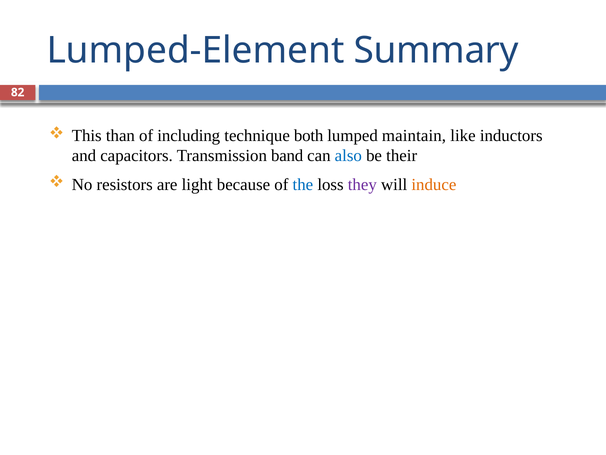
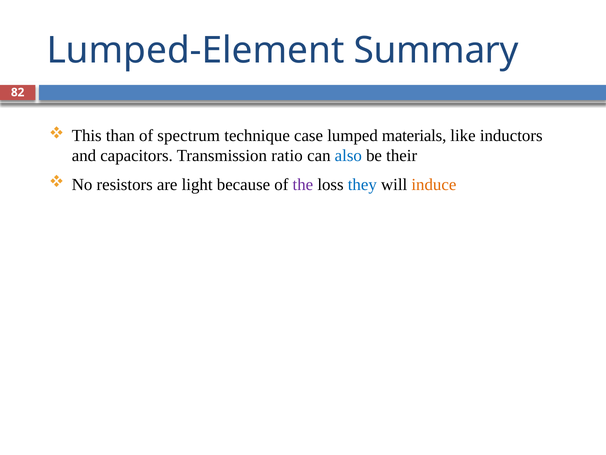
including: including -> spectrum
both: both -> case
maintain: maintain -> materials
band: band -> ratio
the colour: blue -> purple
they colour: purple -> blue
